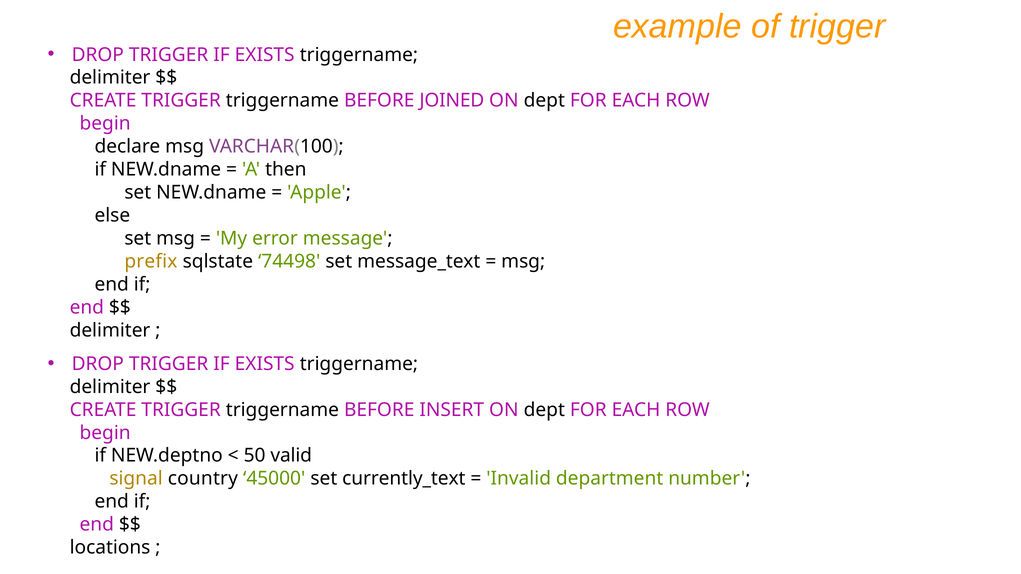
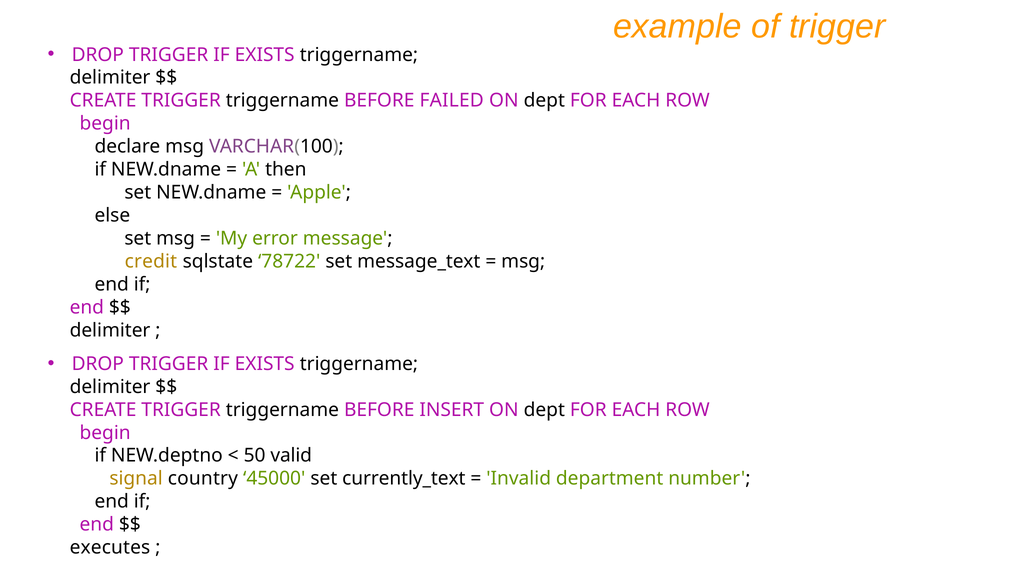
JOINED: JOINED -> FAILED
prefix: prefix -> credit
74498: 74498 -> 78722
locations: locations -> executes
